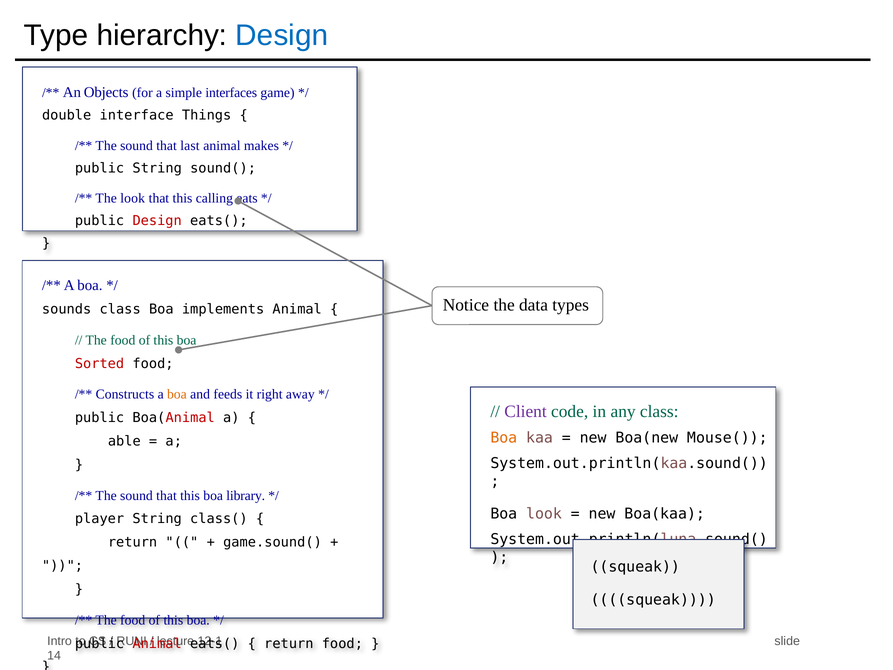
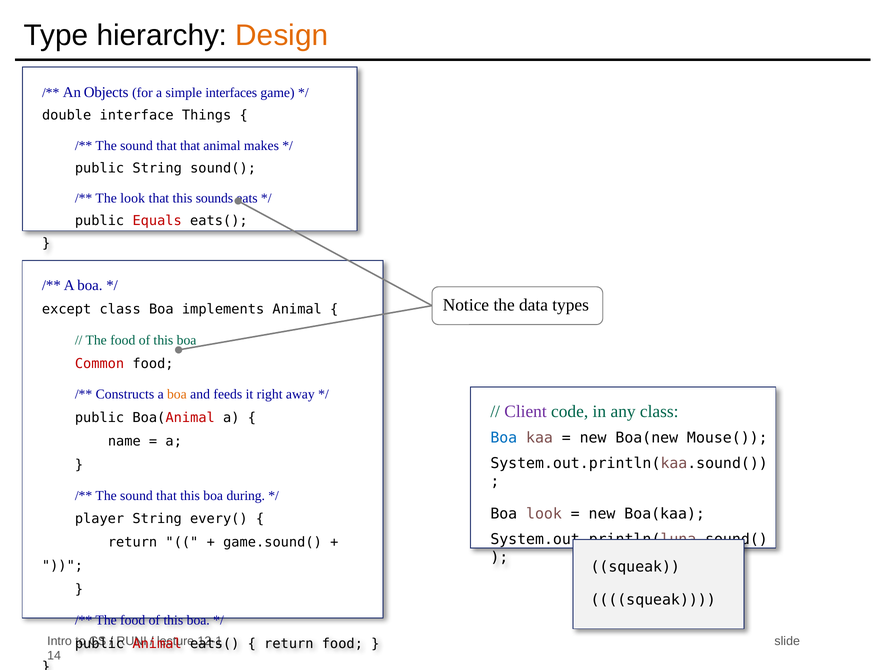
Design at (282, 36) colour: blue -> orange
that last: last -> that
calling: calling -> sounds
public Design: Design -> Equals
sounds: sounds -> except
Sorted: Sorted -> Common
Boa at (504, 438) colour: orange -> blue
able: able -> name
library: library -> during
class(: class( -> every(
